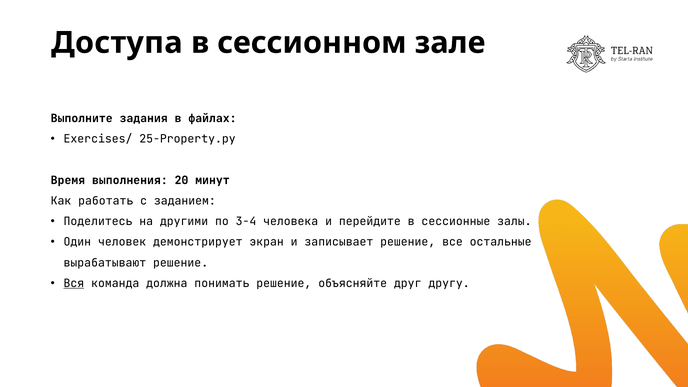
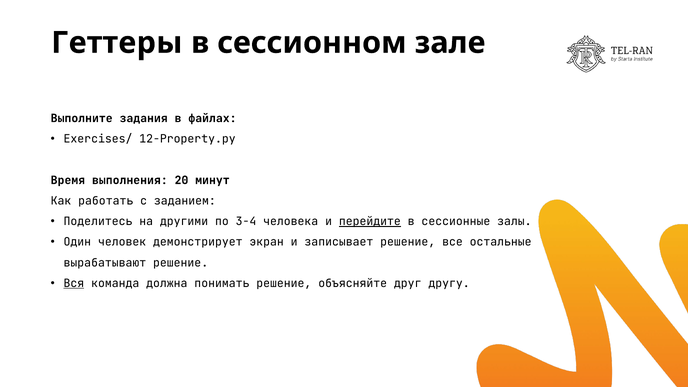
Доступа: Доступа -> Геттеры
25-Property.py: 25-Property.py -> 12-Property.py
перейдите underline: none -> present
